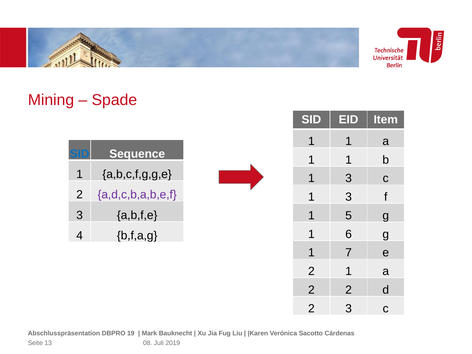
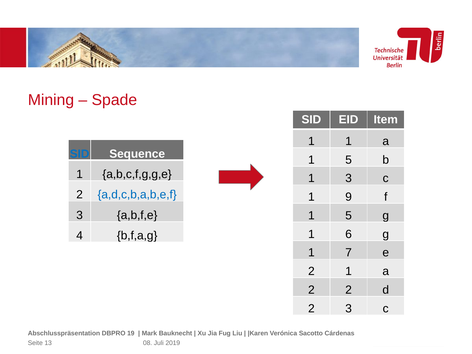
1 at (349, 160): 1 -> 5
a,d,c,b,a,b,e,f colour: purple -> blue
3 at (349, 197): 3 -> 9
